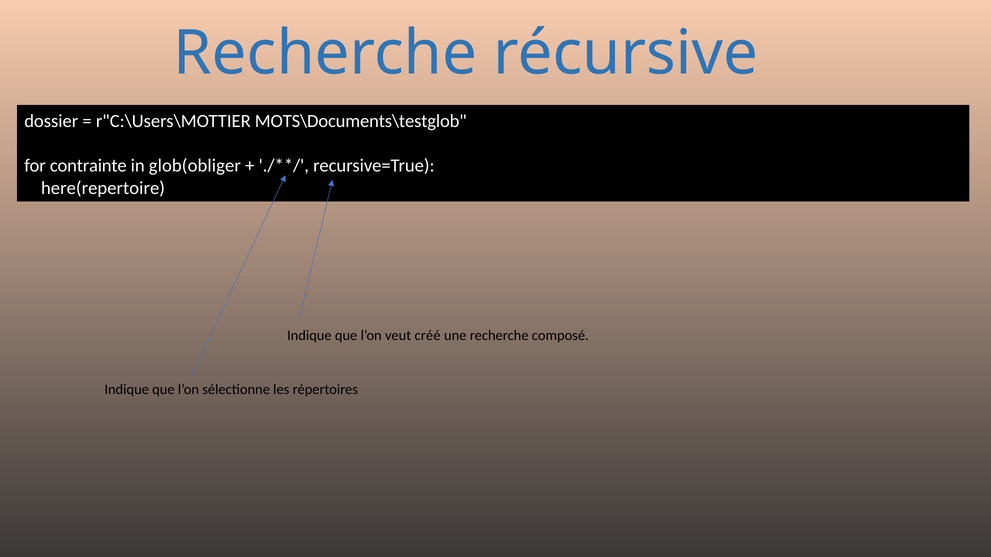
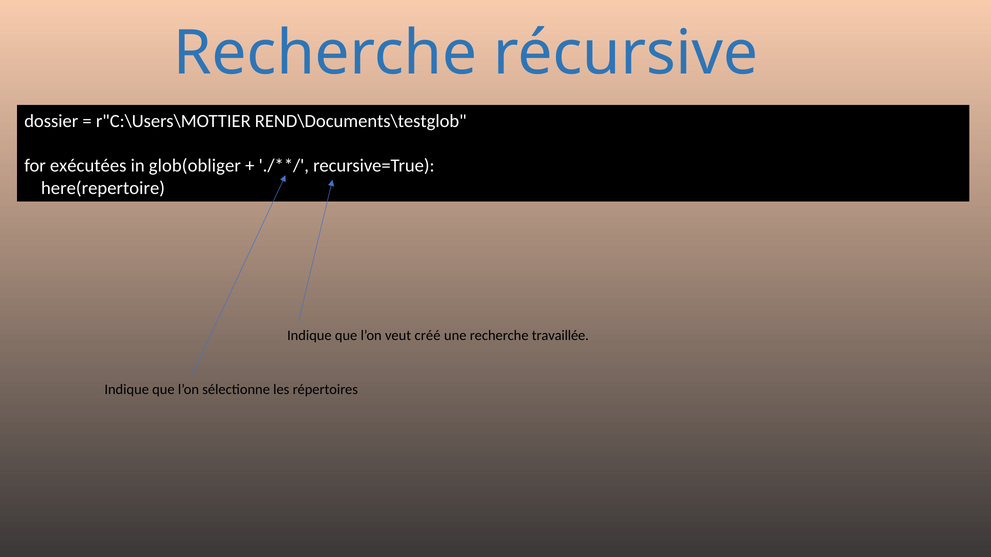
MOTS\Documents\testglob: MOTS\Documents\testglob -> REND\Documents\testglob
contrainte: contrainte -> exécutées
composé: composé -> travaillée
